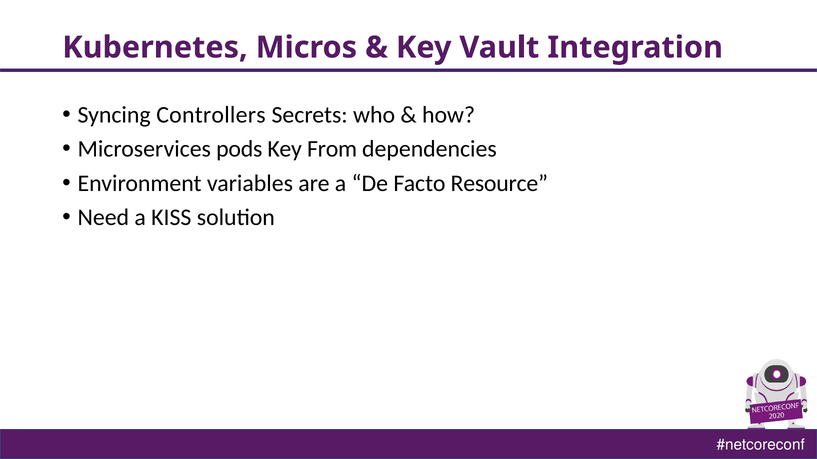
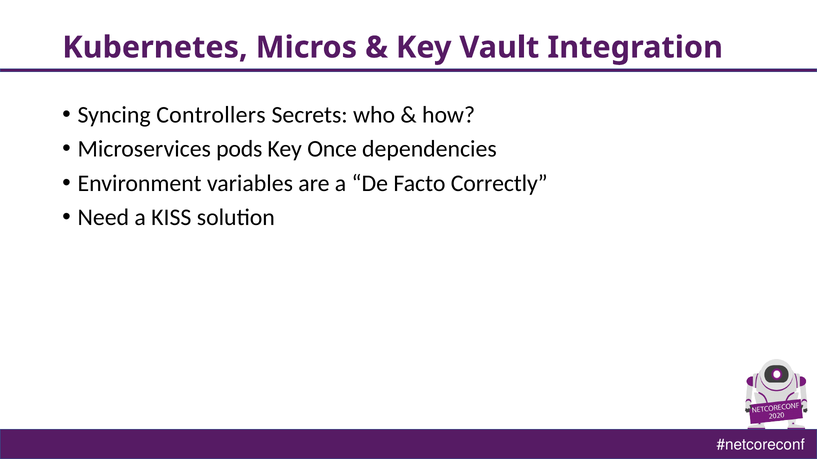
From: From -> Once
Resource: Resource -> Correctly
